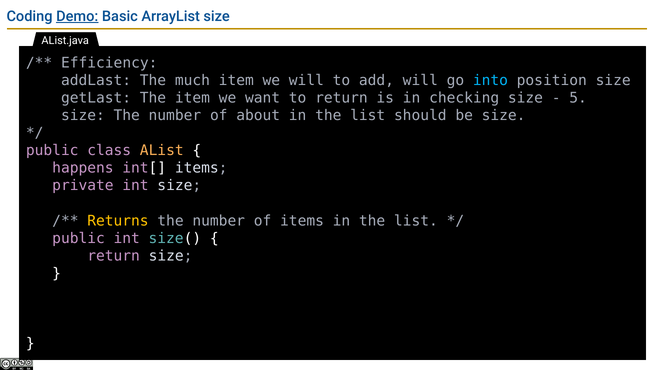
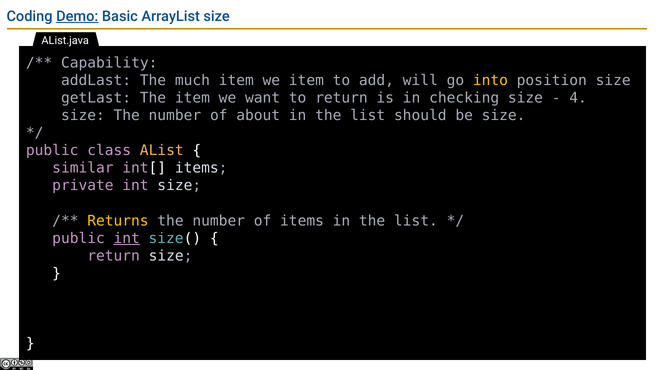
Efficiency: Efficiency -> Capability
we will: will -> item
into colour: light blue -> yellow
5: 5 -> 4
happens: happens -> similar
int at (127, 238) underline: none -> present
